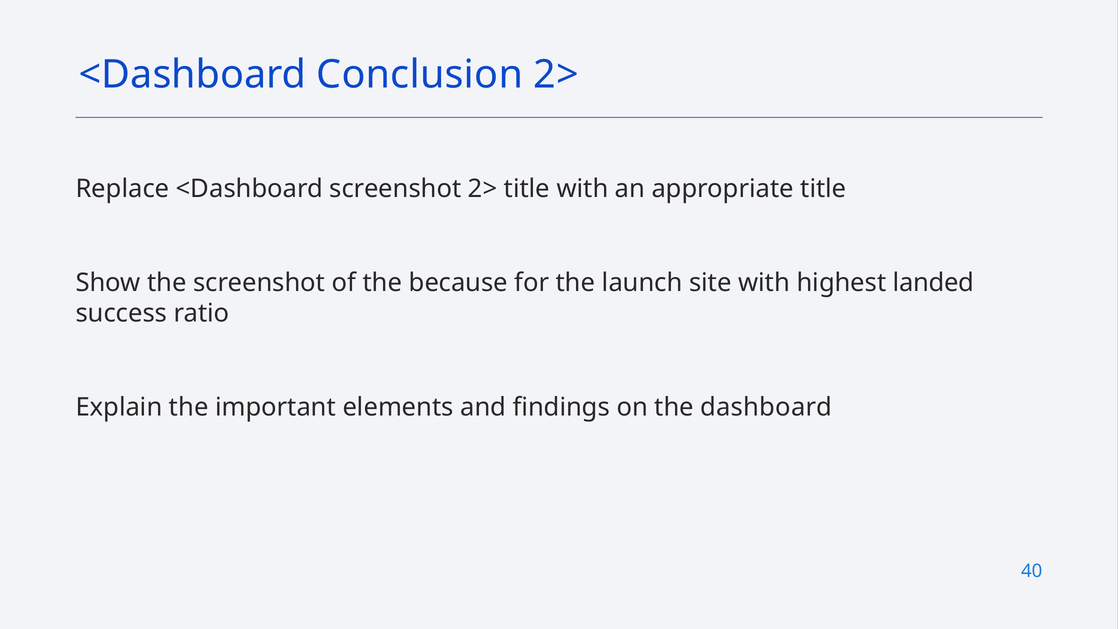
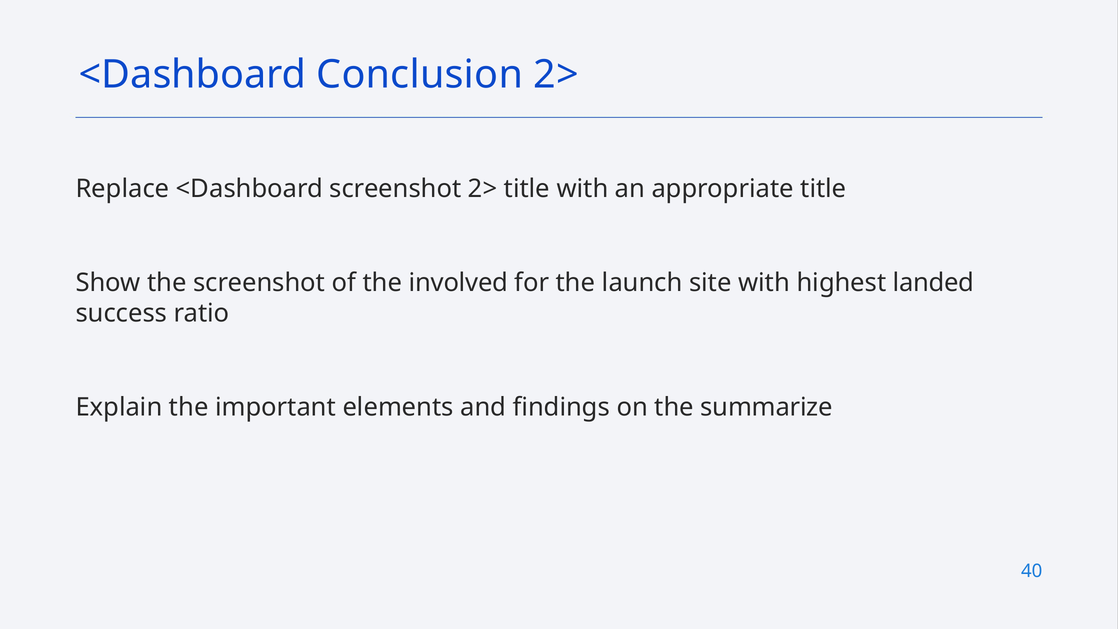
because: because -> involved
dashboard: dashboard -> summarize
